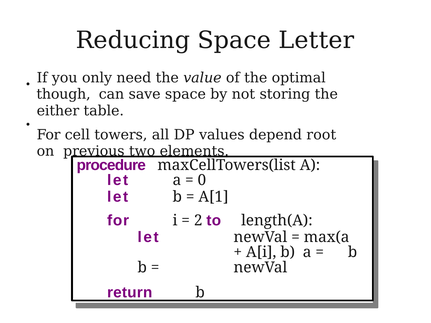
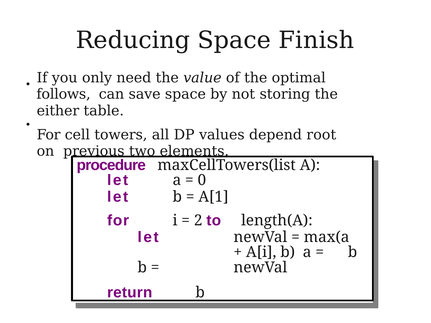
Letter: Letter -> Finish
though: though -> follows
